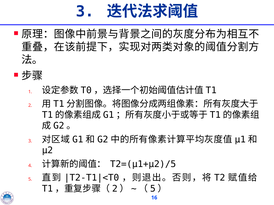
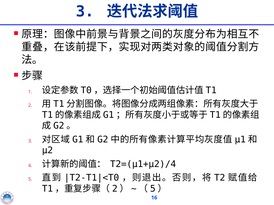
T2=(µ1+µ2)/5: T2=(µ1+µ2)/5 -> T2=(µ1+µ2)/4
